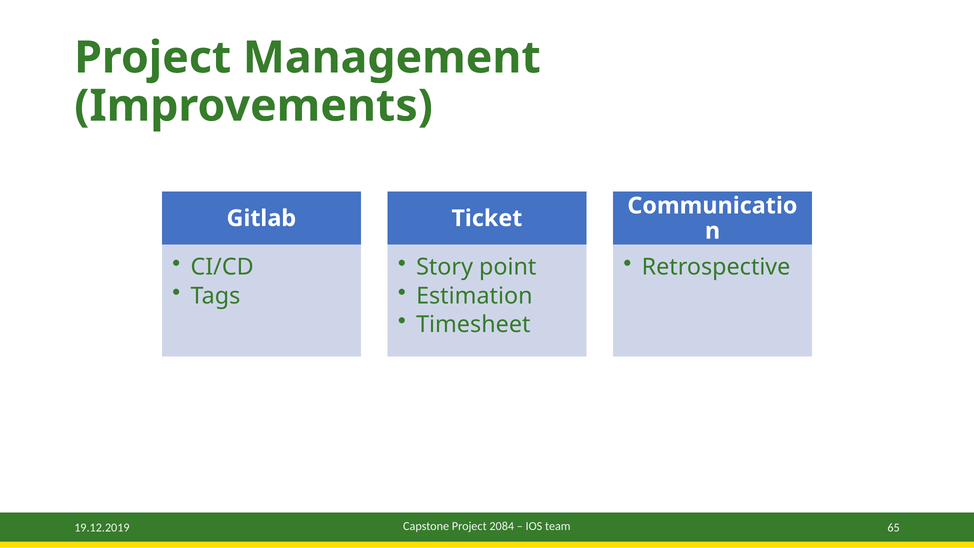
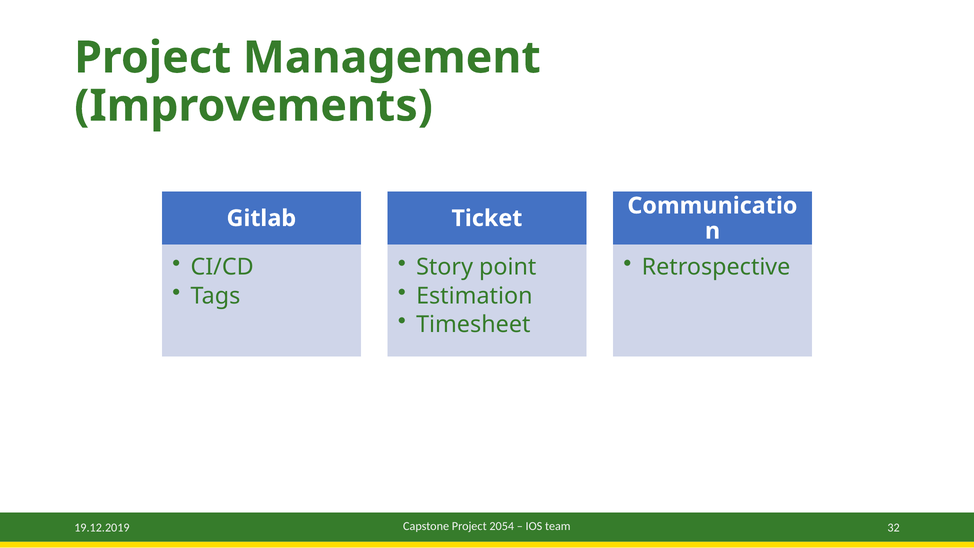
2084: 2084 -> 2054
65: 65 -> 32
